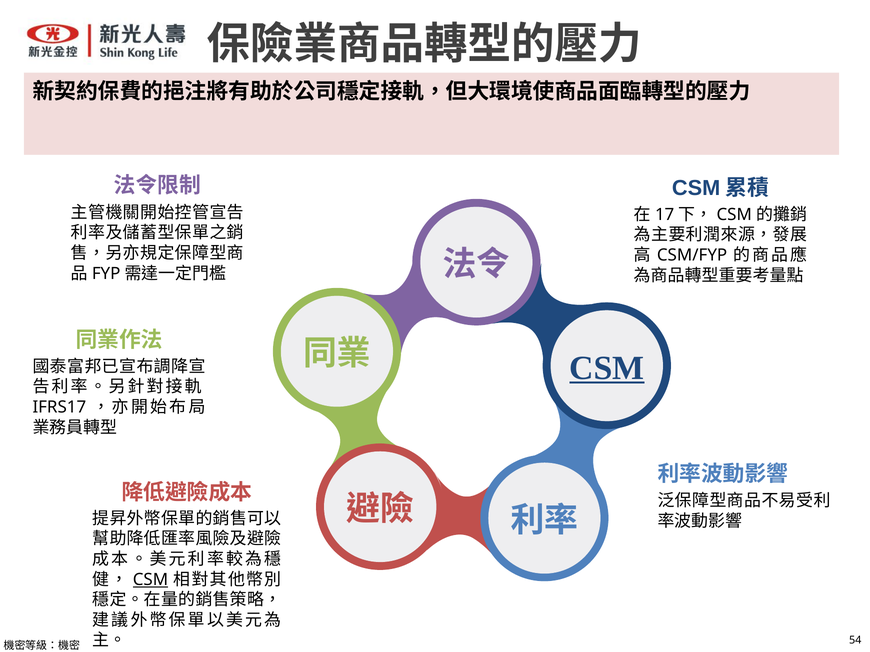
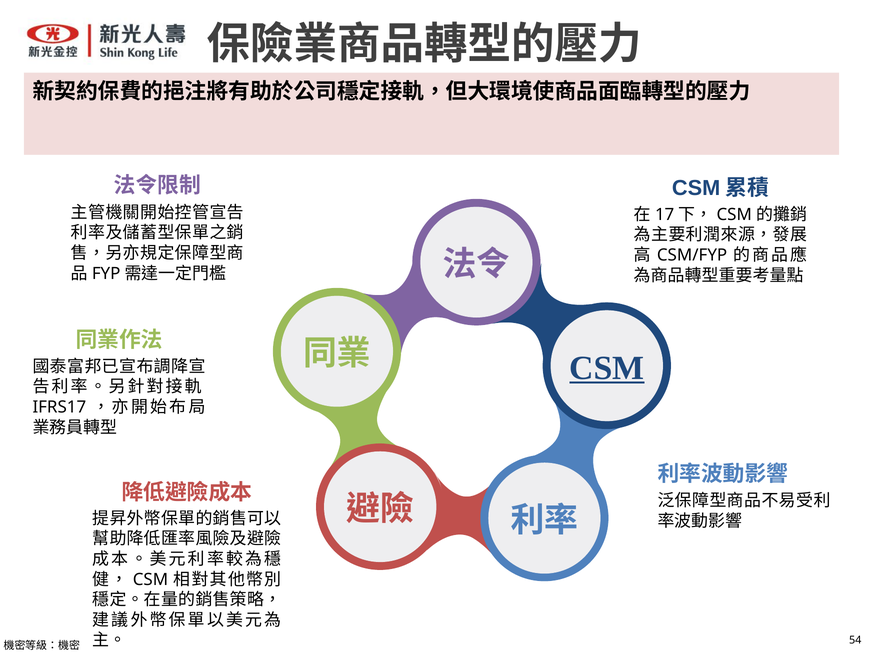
CSM at (150, 580) underline: present -> none
